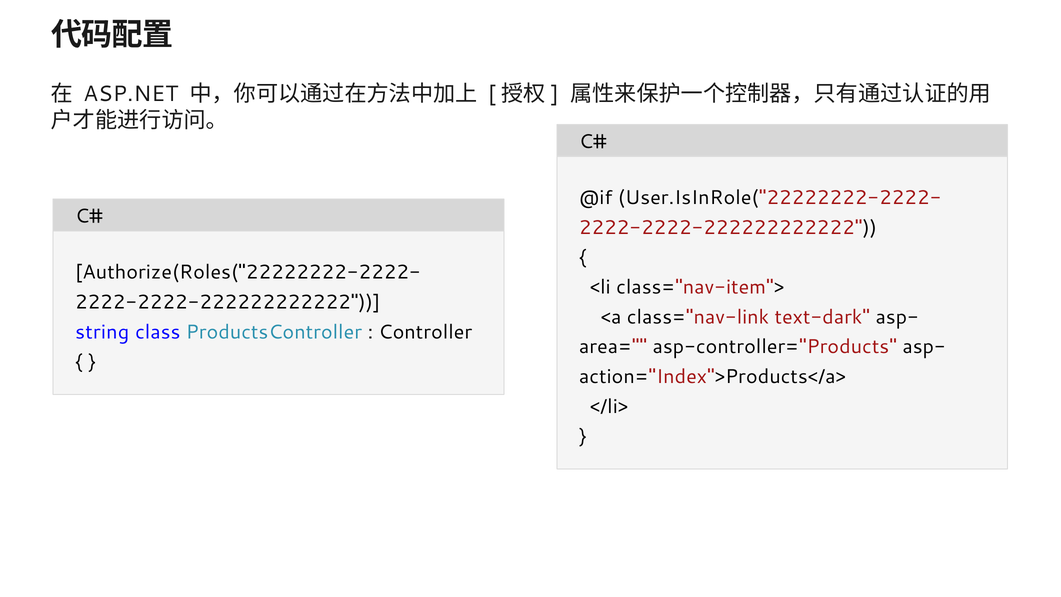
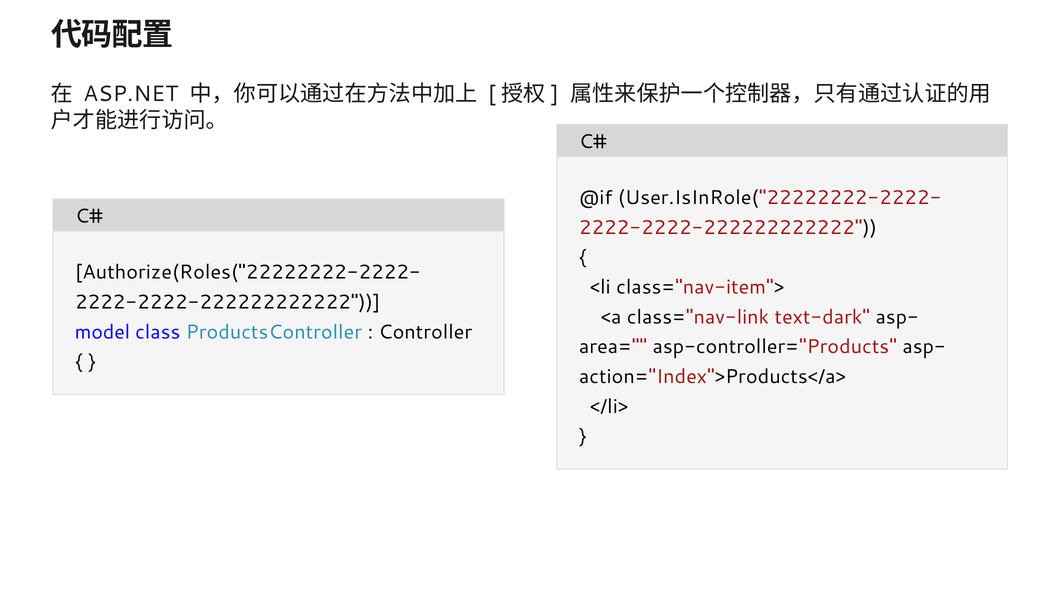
string: string -> model
